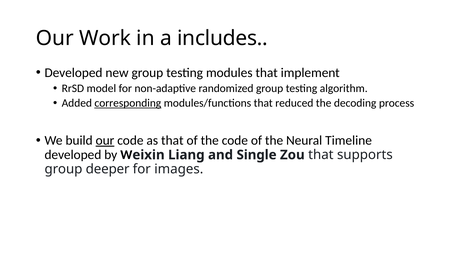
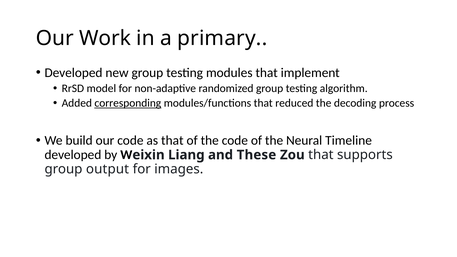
includes: includes -> primary
our at (105, 141) underline: present -> none
Single: Single -> These
deeper: deeper -> output
